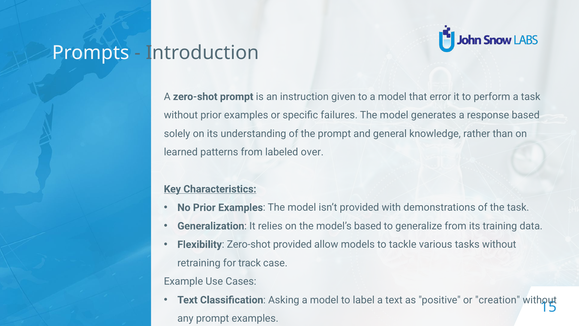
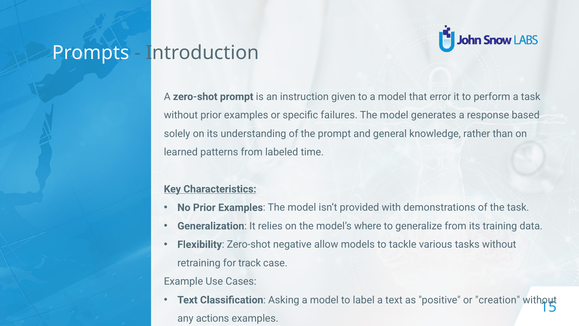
over: over -> time
model’s based: based -> where
Zero-shot provided: provided -> negative
any prompt: prompt -> actions
